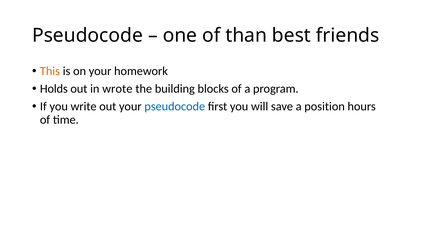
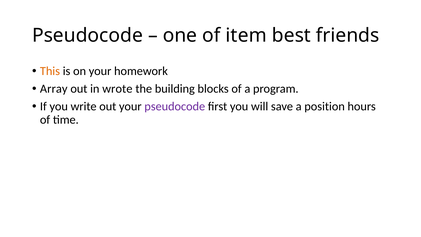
than: than -> item
Holds: Holds -> Array
pseudocode at (175, 106) colour: blue -> purple
